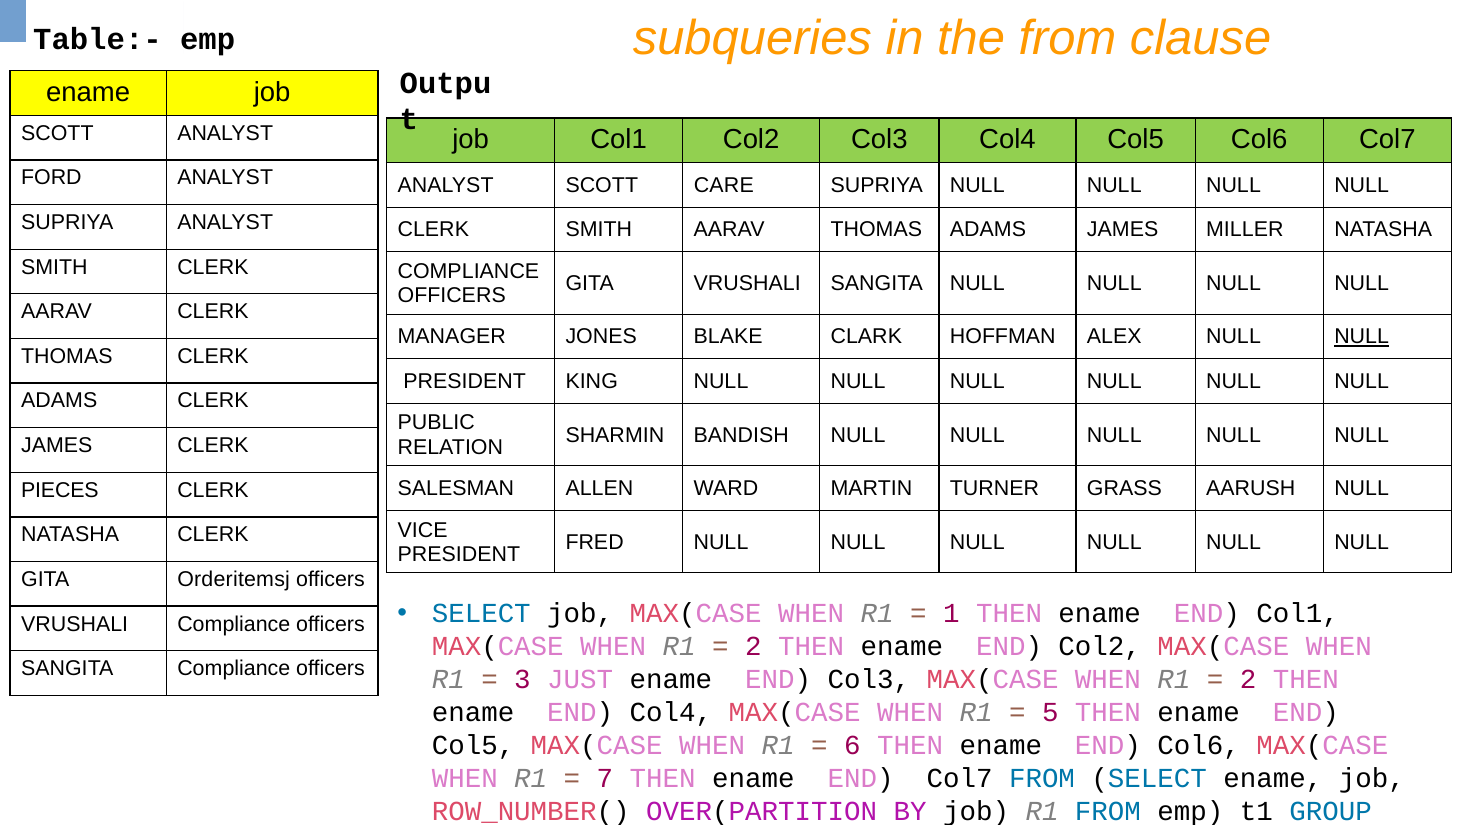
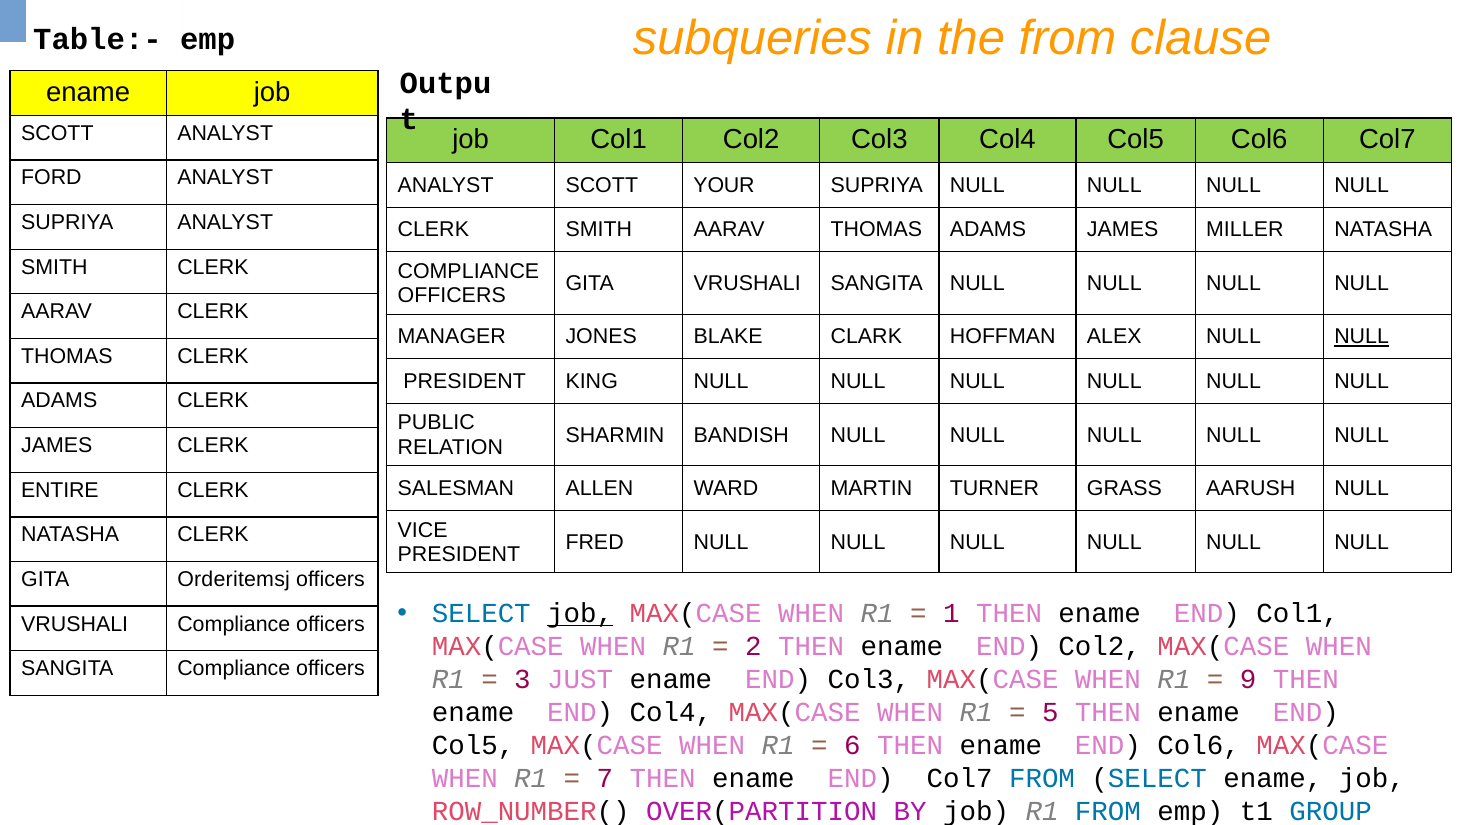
CARE: CARE -> YOUR
PIECES: PIECES -> ENTIRE
job at (580, 613) underline: none -> present
2 at (1248, 679): 2 -> 9
